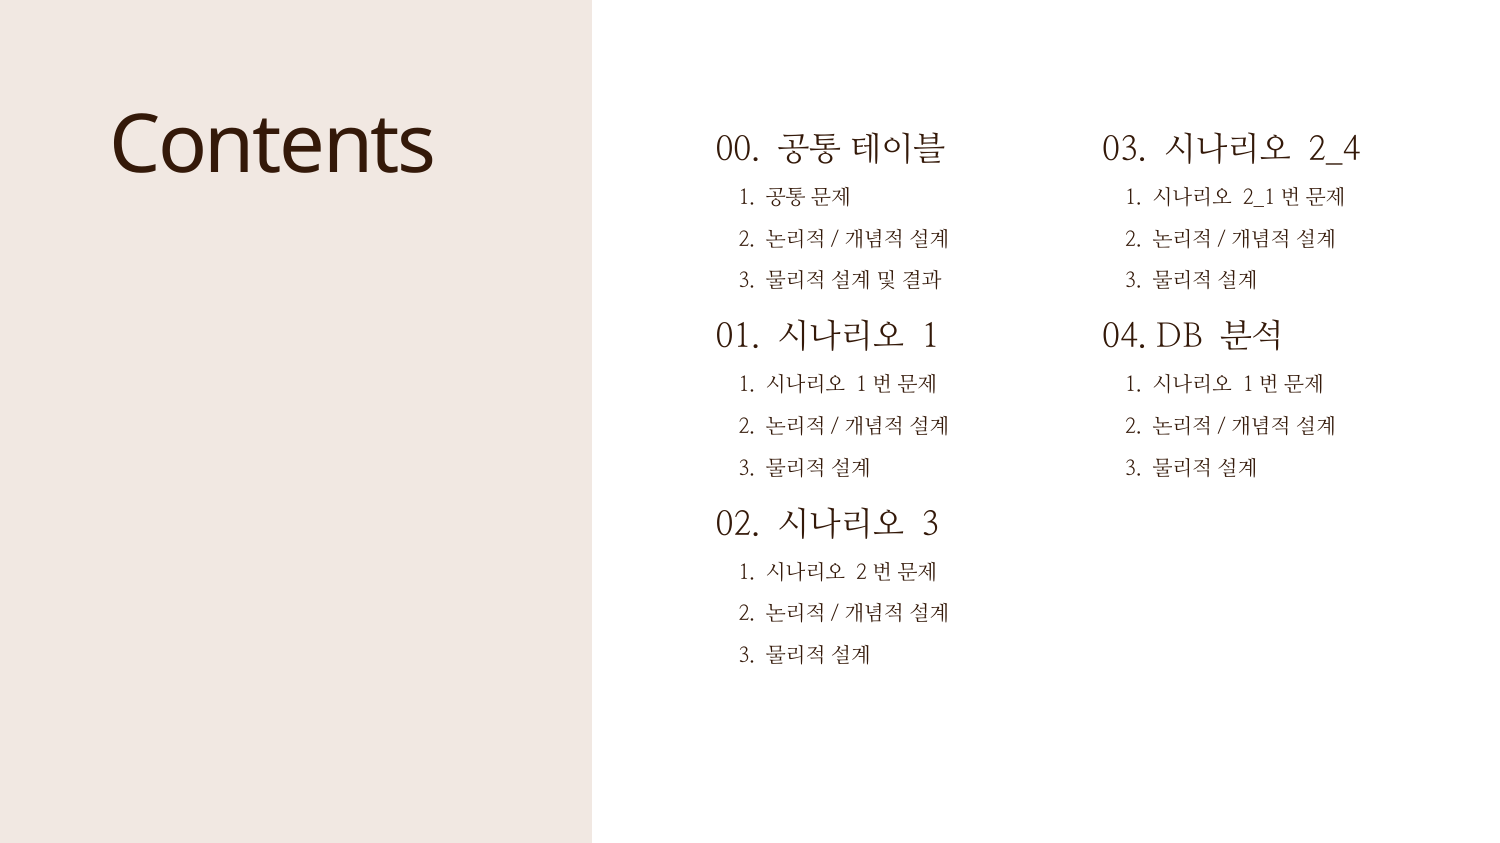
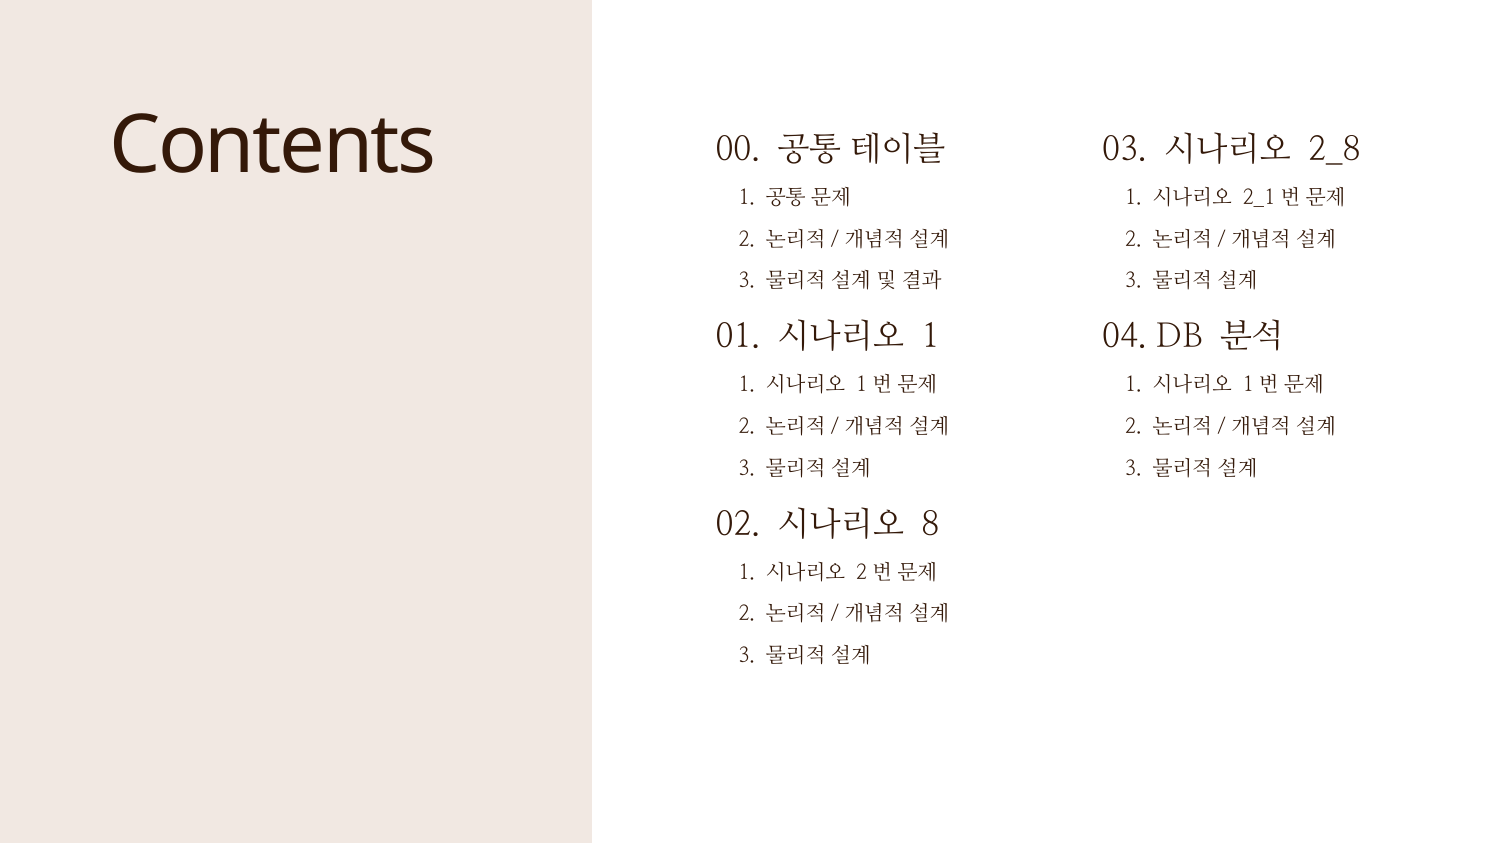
2_4: 2_4 -> 2_8
3 at (930, 525): 3 -> 8
